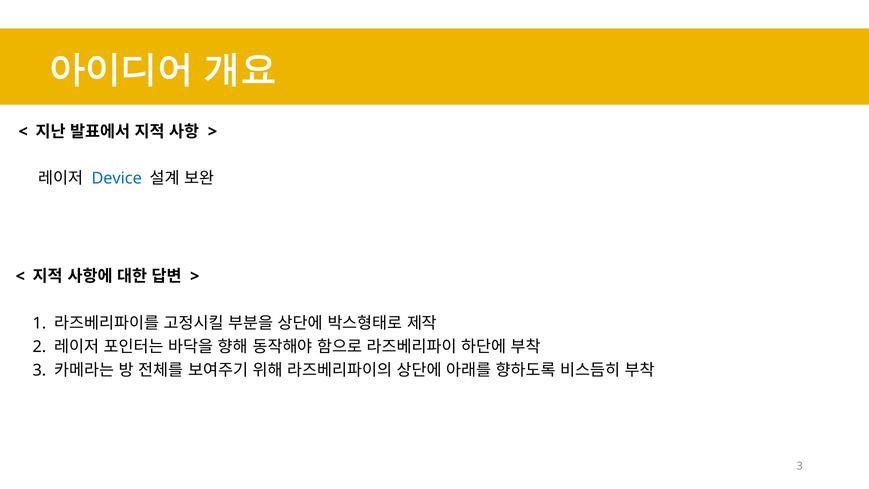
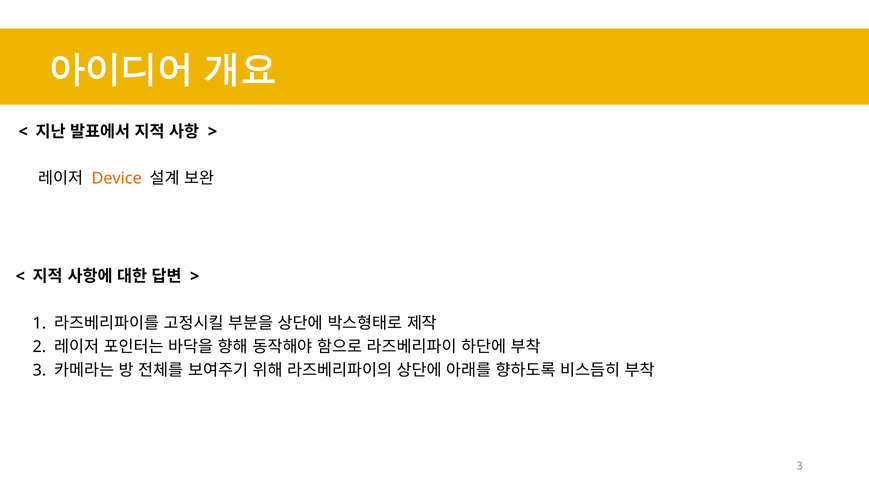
Device colour: blue -> orange
